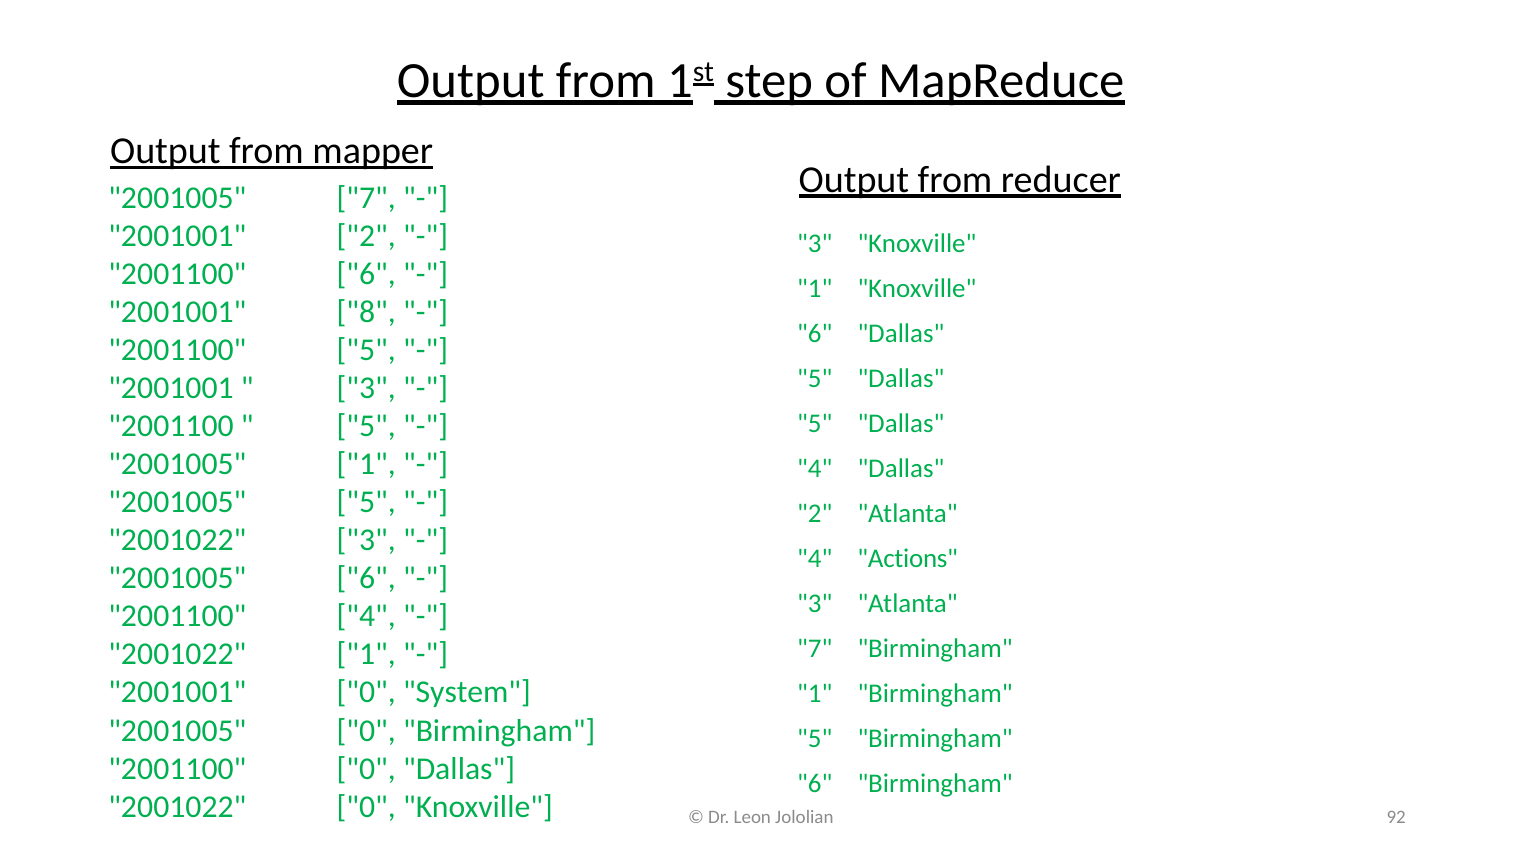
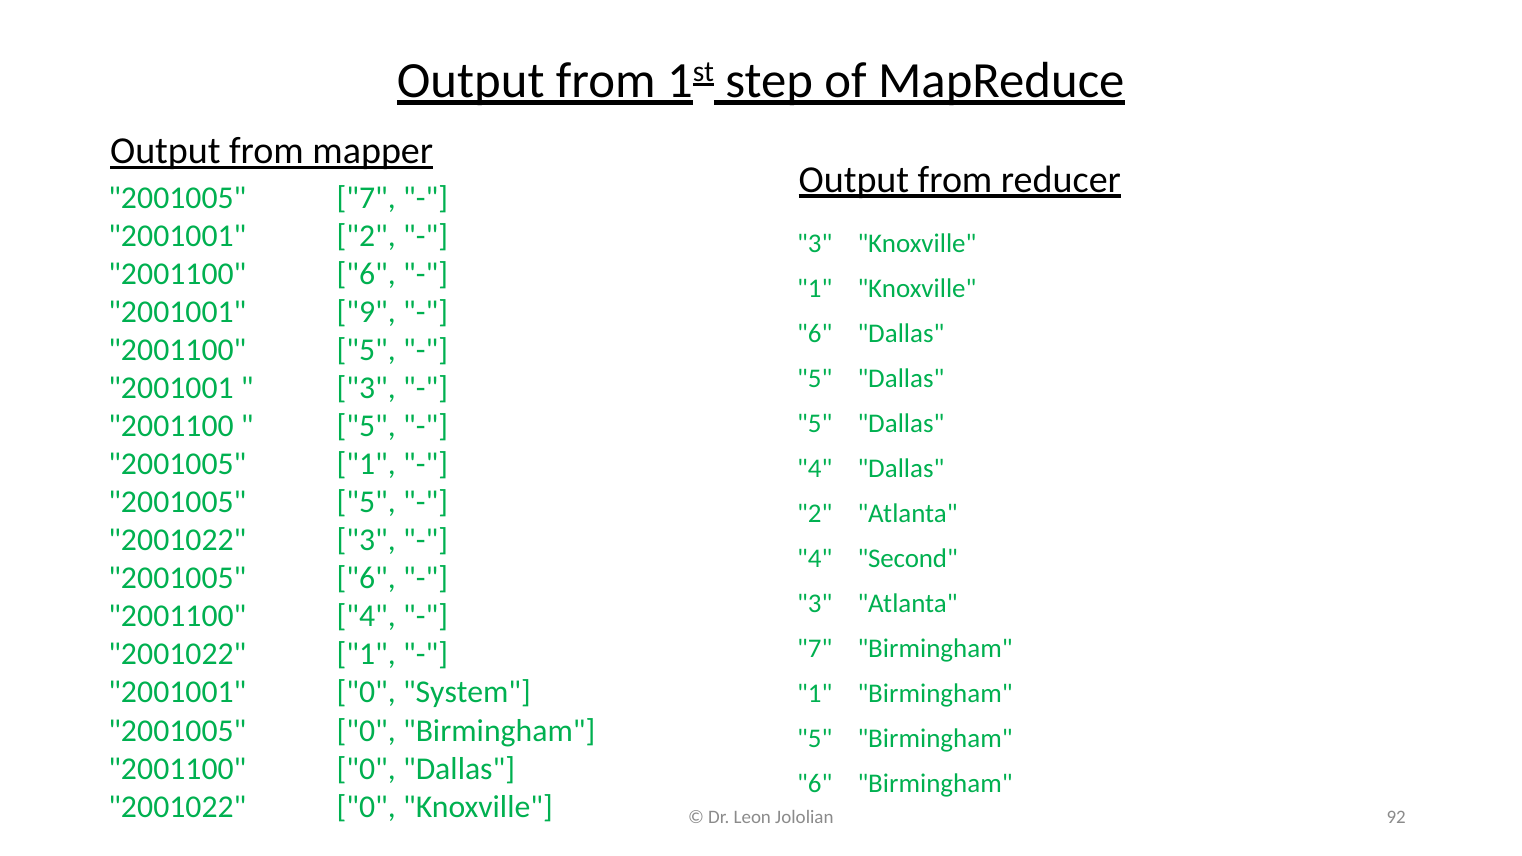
8: 8 -> 9
Actions: Actions -> Second
